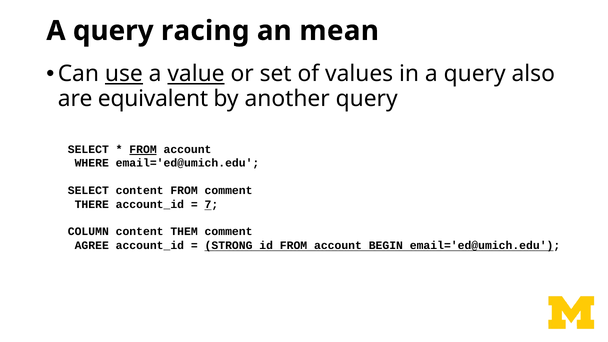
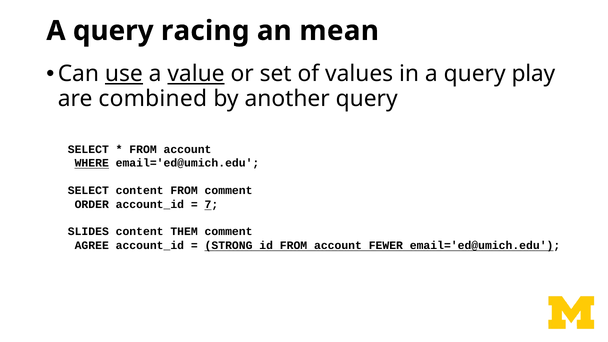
also: also -> play
equivalent: equivalent -> combined
FROM at (143, 150) underline: present -> none
WHERE underline: none -> present
THERE: THERE -> ORDER
COLUMN: COLUMN -> SLIDES
BEGIN: BEGIN -> FEWER
